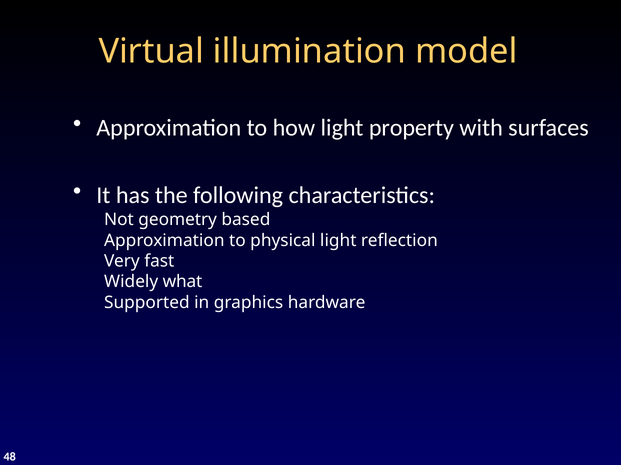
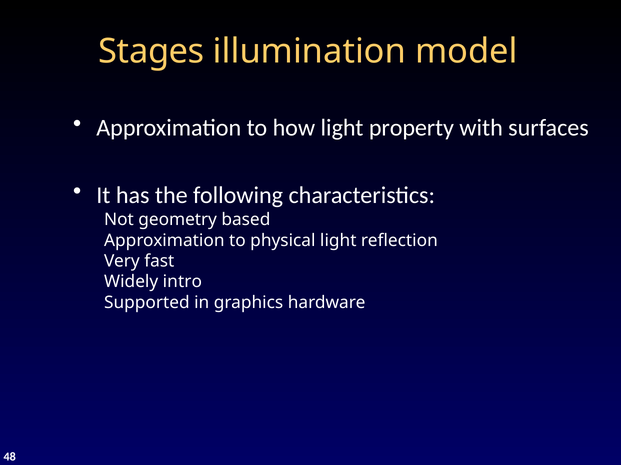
Virtual: Virtual -> Stages
what: what -> intro
